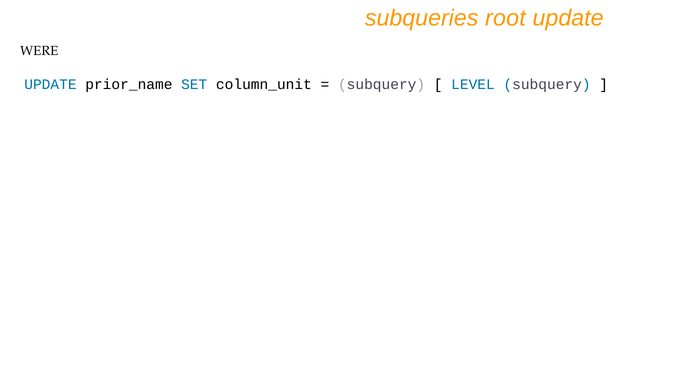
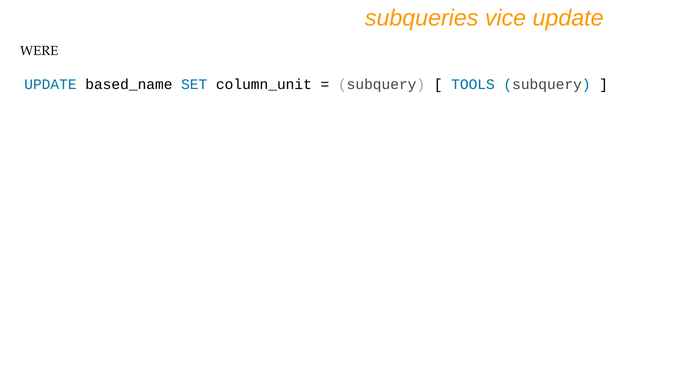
root: root -> vice
prior_name: prior_name -> based_name
LEVEL: LEVEL -> TOOLS
